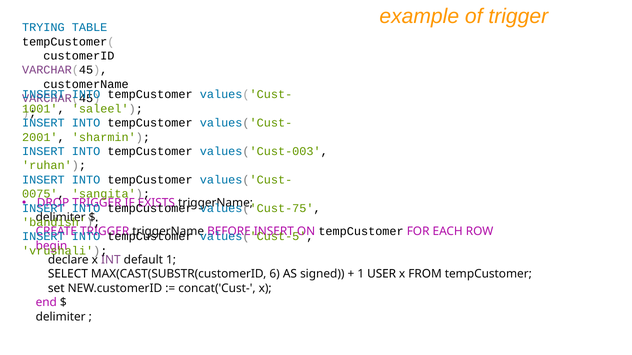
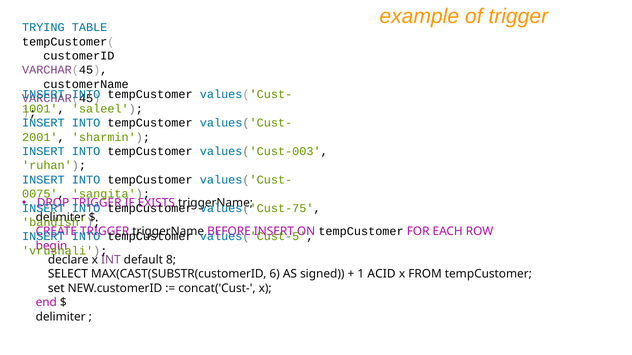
default 1: 1 -> 8
USER: USER -> ACID
